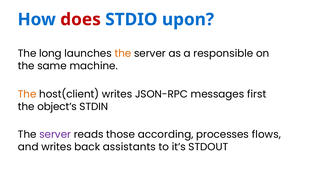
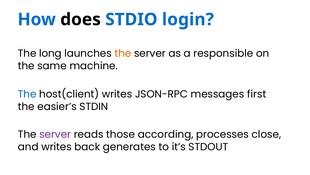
does colour: red -> black
upon: upon -> login
The at (27, 94) colour: orange -> blue
object’s: object’s -> easier’s
flows: flows -> close
assistants: assistants -> generates
